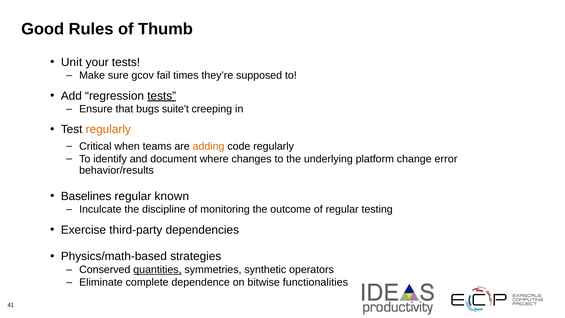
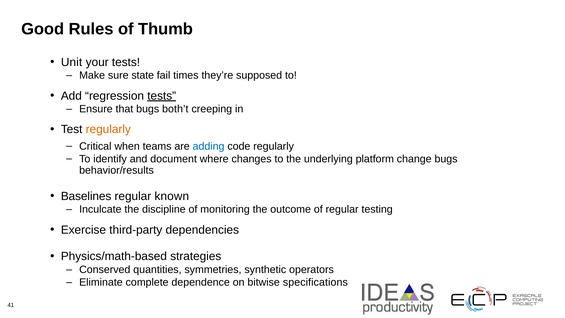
gcov: gcov -> state
suite’t: suite’t -> both’t
adding colour: orange -> blue
change error: error -> bugs
quantities underline: present -> none
functionalities: functionalities -> specifications
